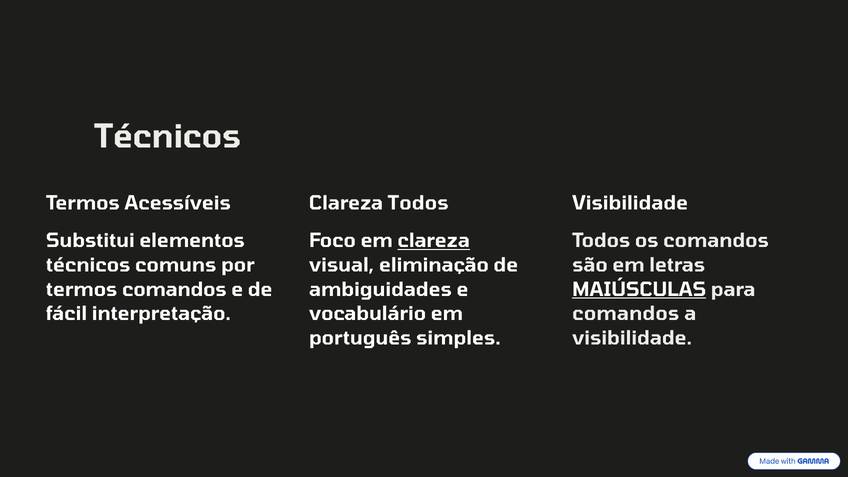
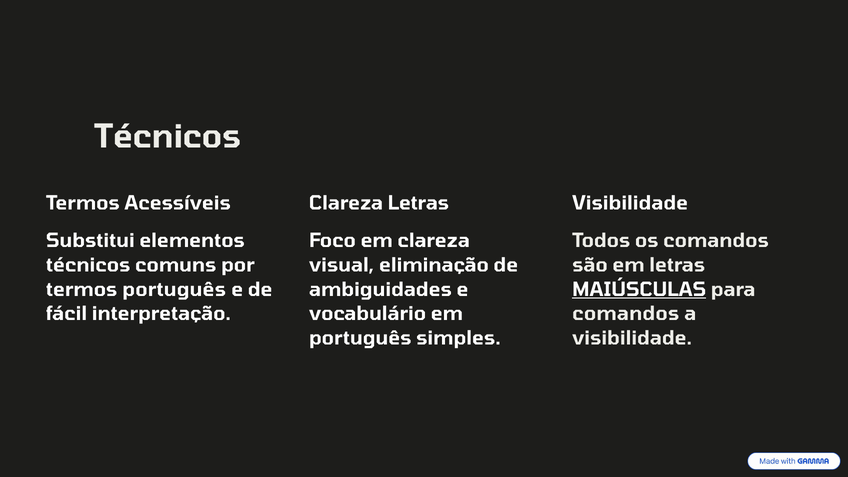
Clareza Todos: Todos -> Letras
clareza at (434, 241) underline: present -> none
termos comandos: comandos -> português
